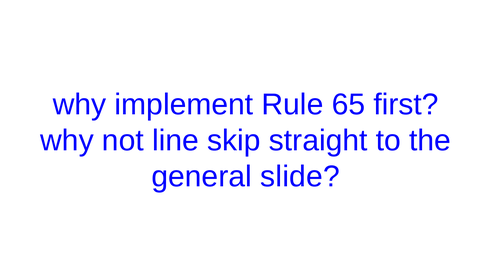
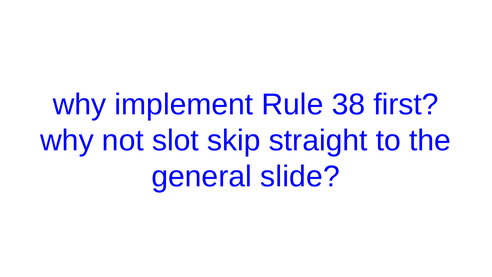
65: 65 -> 38
line: line -> slot
